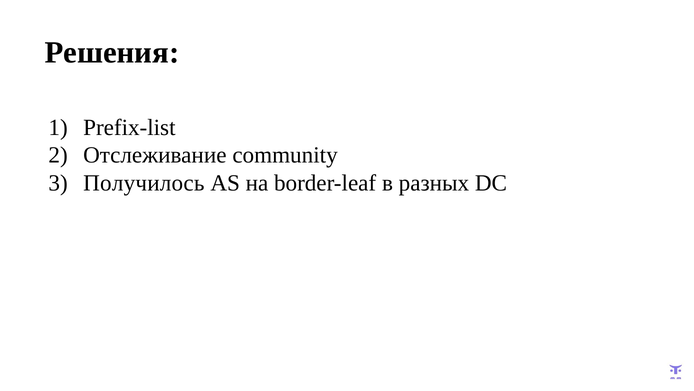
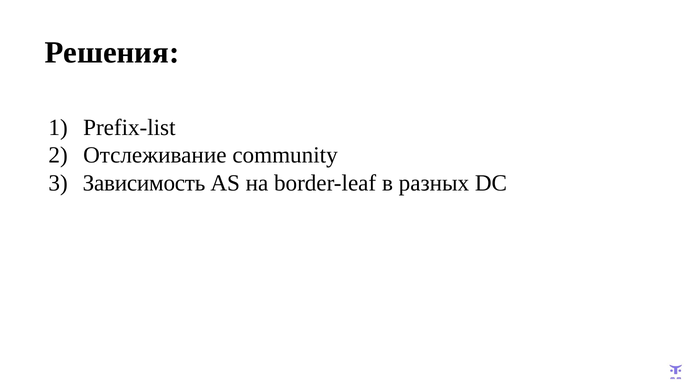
Получилось: Получилось -> Зависимость
